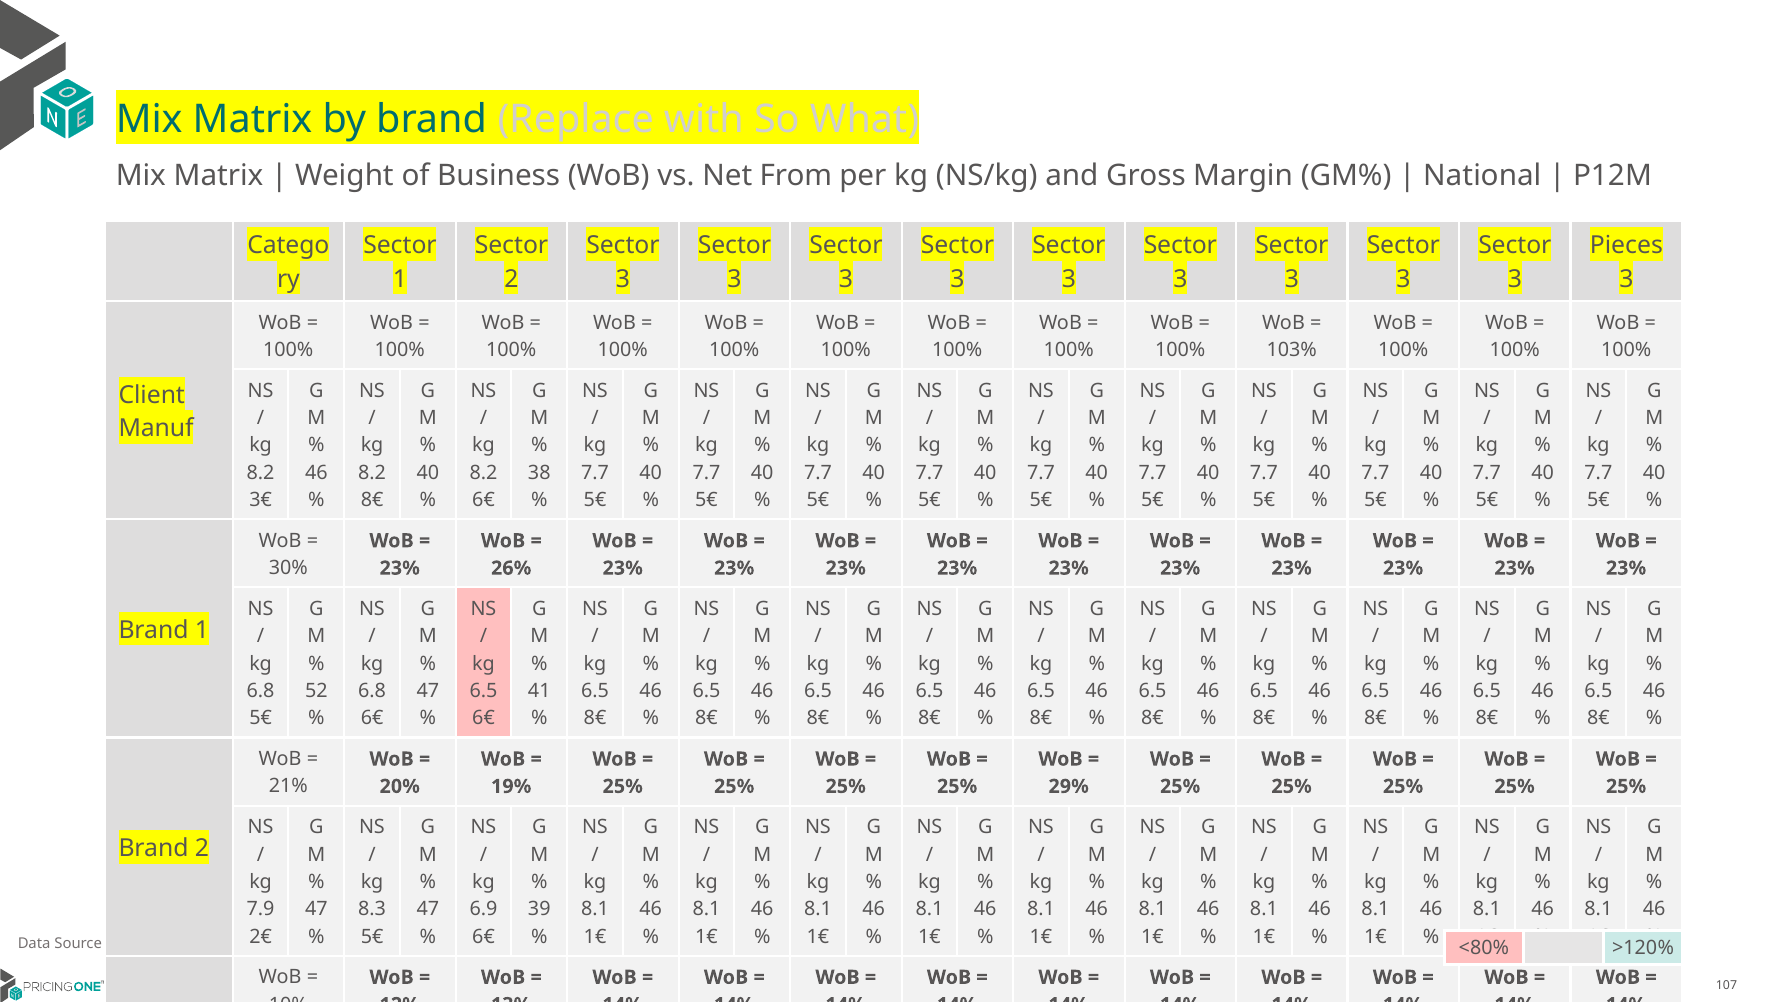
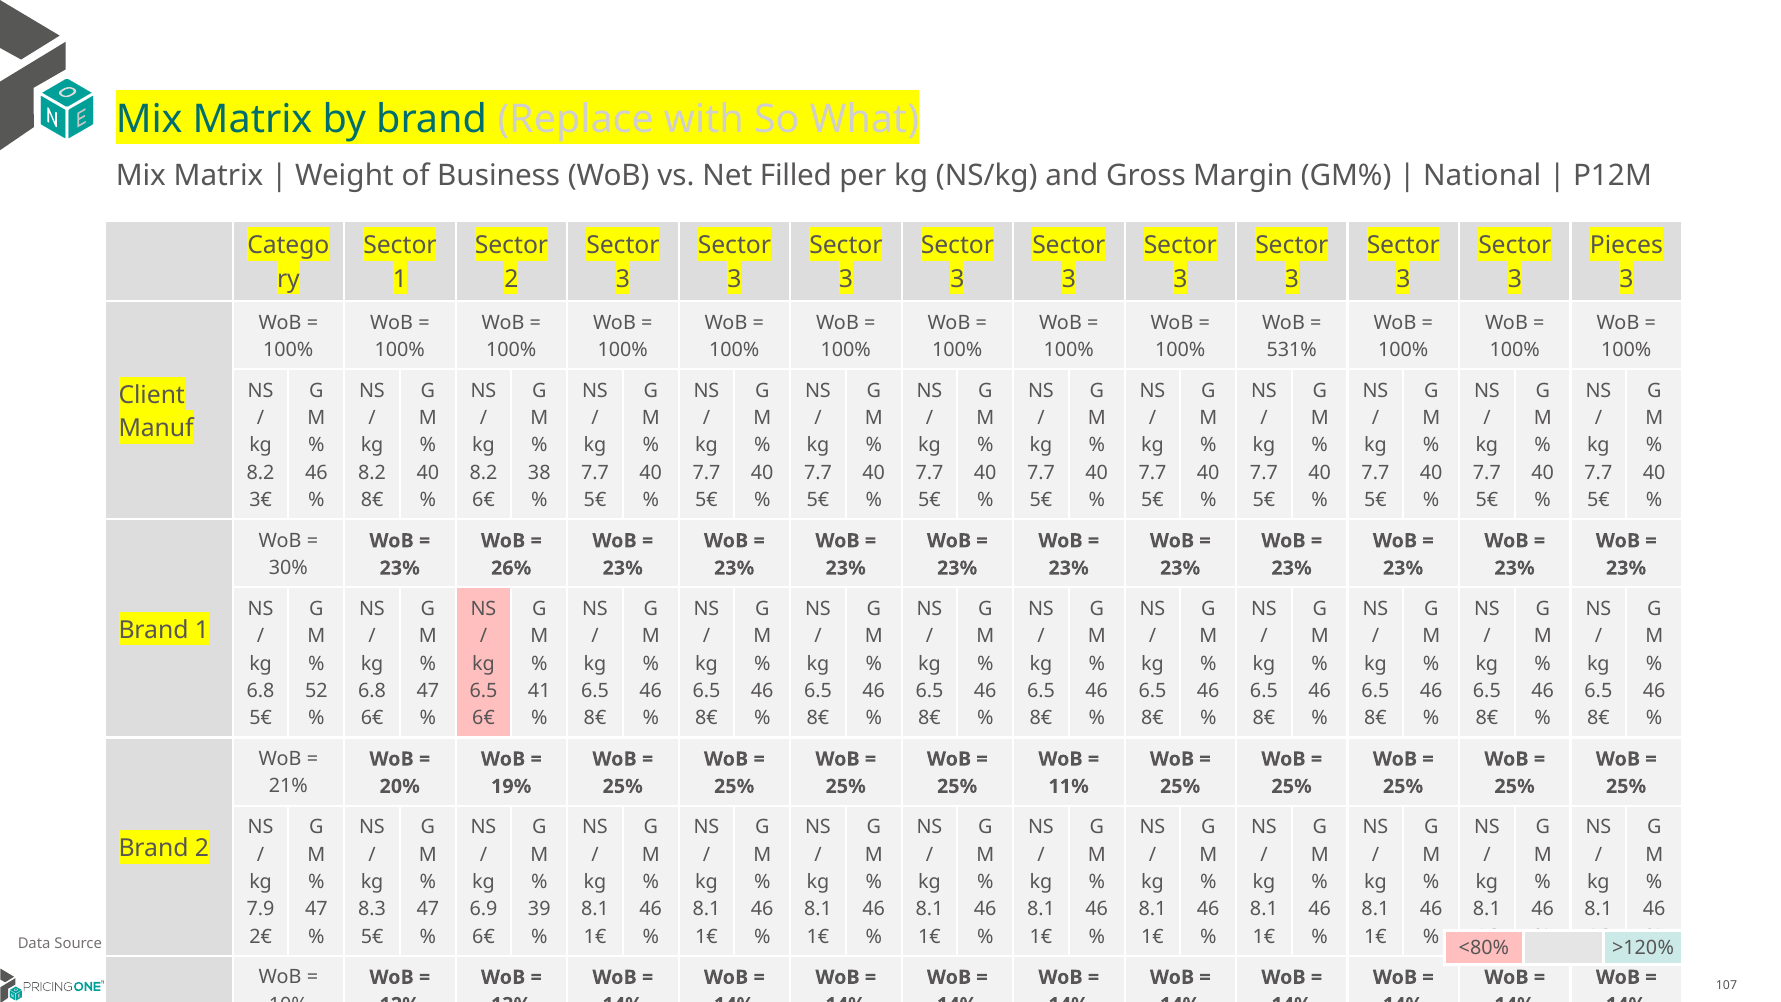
From: From -> Filled
103%: 103% -> 531%
29%: 29% -> 11%
